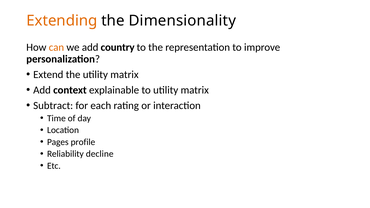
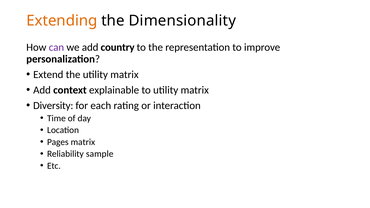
can colour: orange -> purple
Subtract: Subtract -> Diversity
Pages profile: profile -> matrix
decline: decline -> sample
